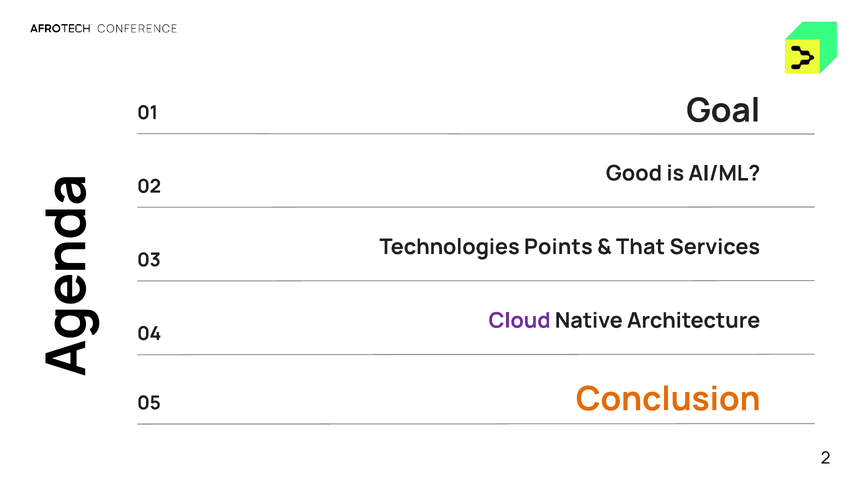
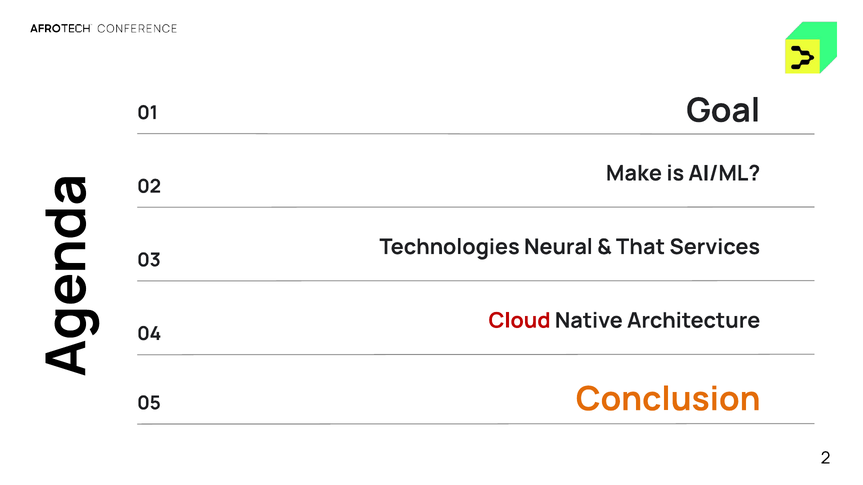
Good: Good -> Make
Points: Points -> Neural
Cloud colour: purple -> red
